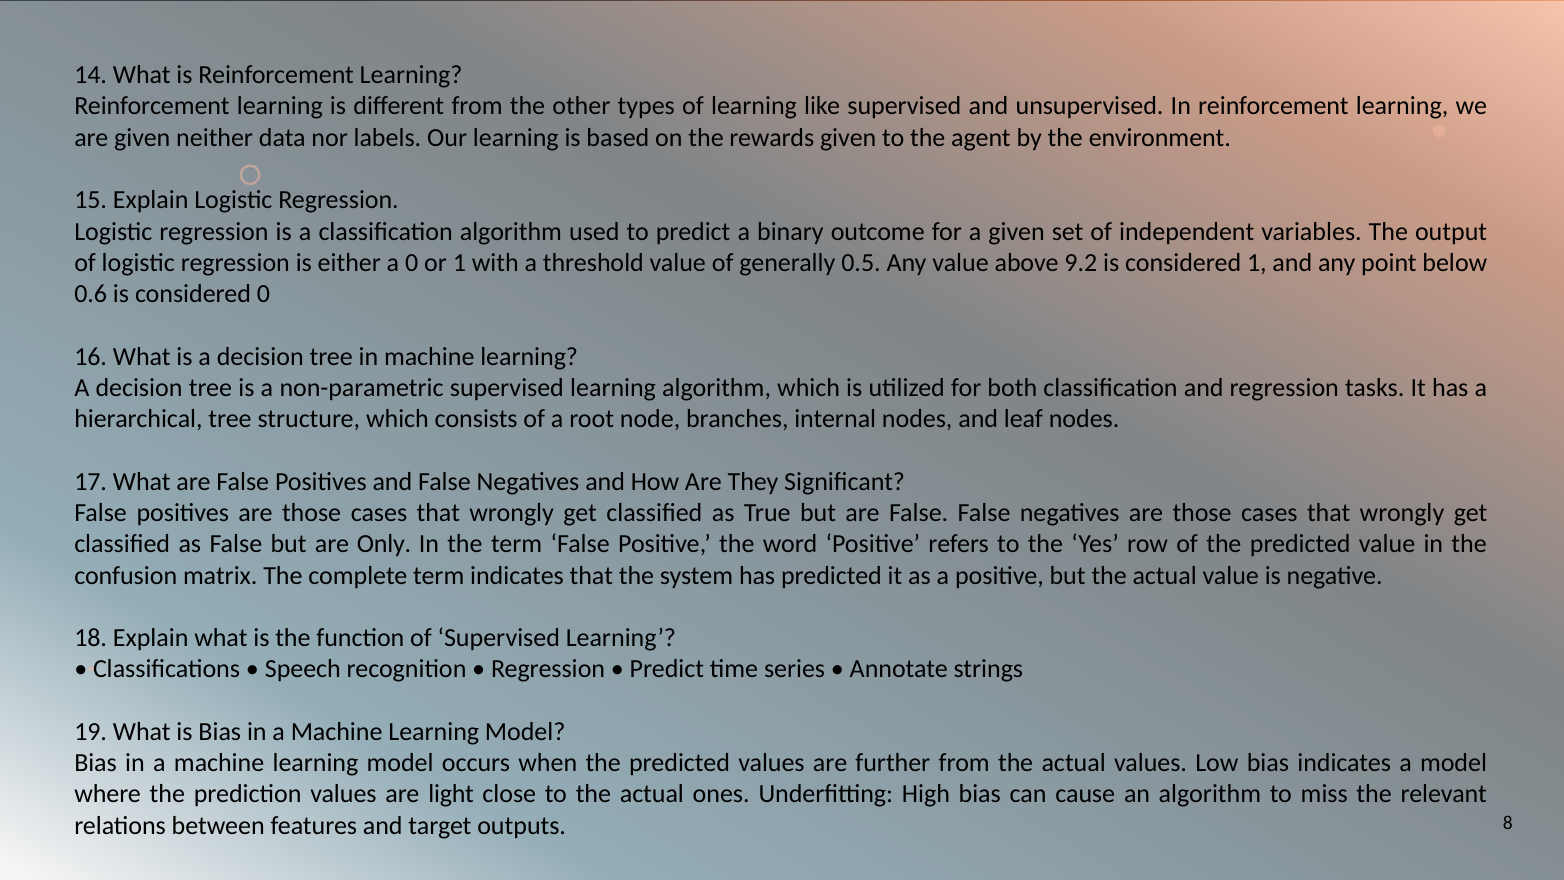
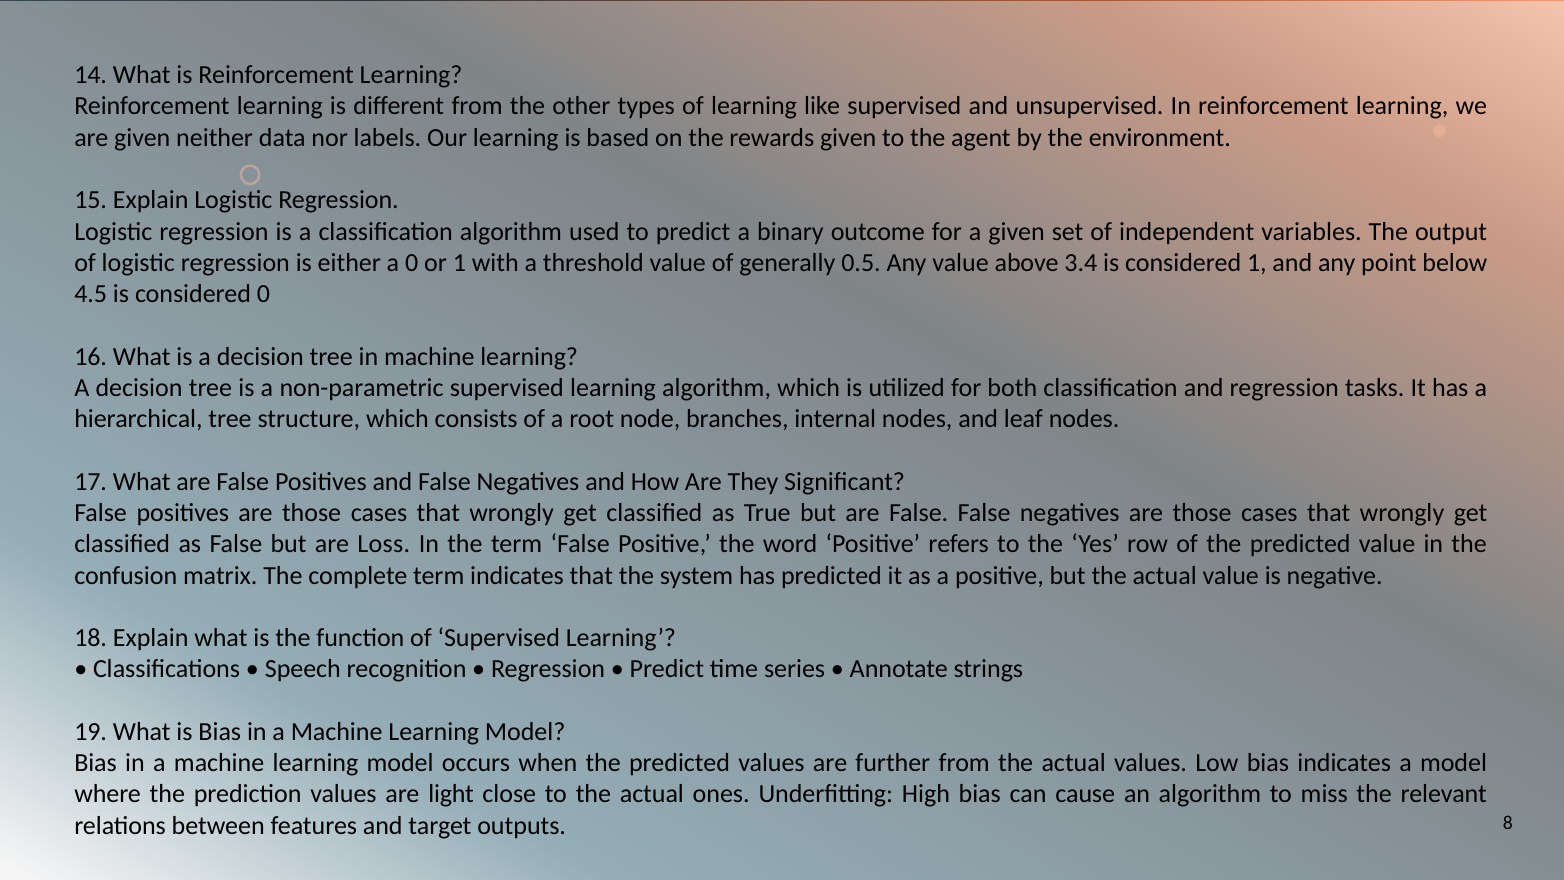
9.2: 9.2 -> 3.4
0.6: 0.6 -> 4.5
Only: Only -> Loss
